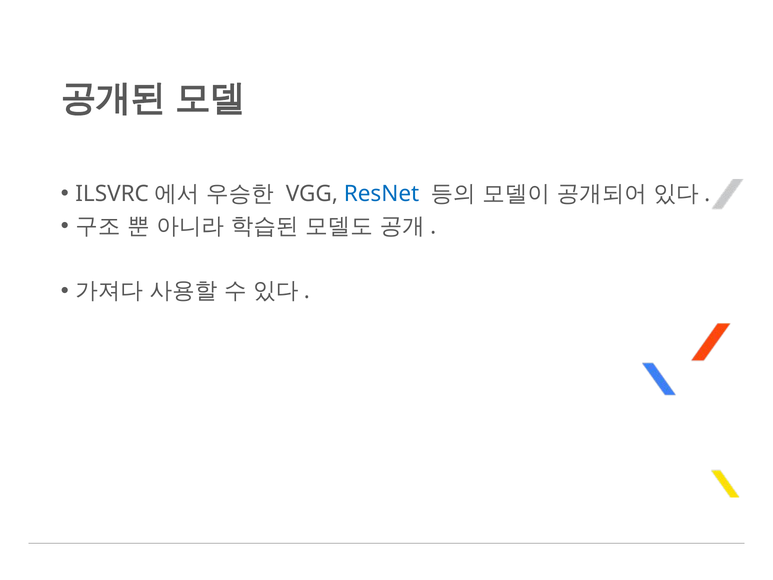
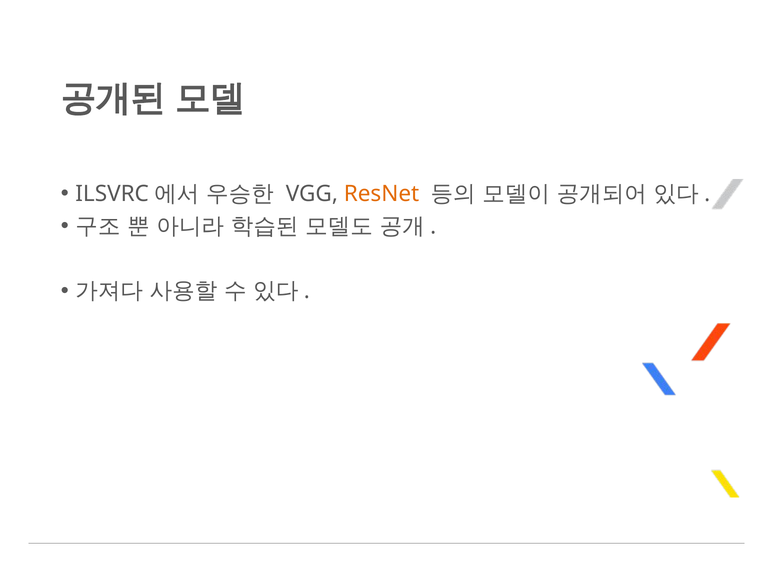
ResNet colour: blue -> orange
